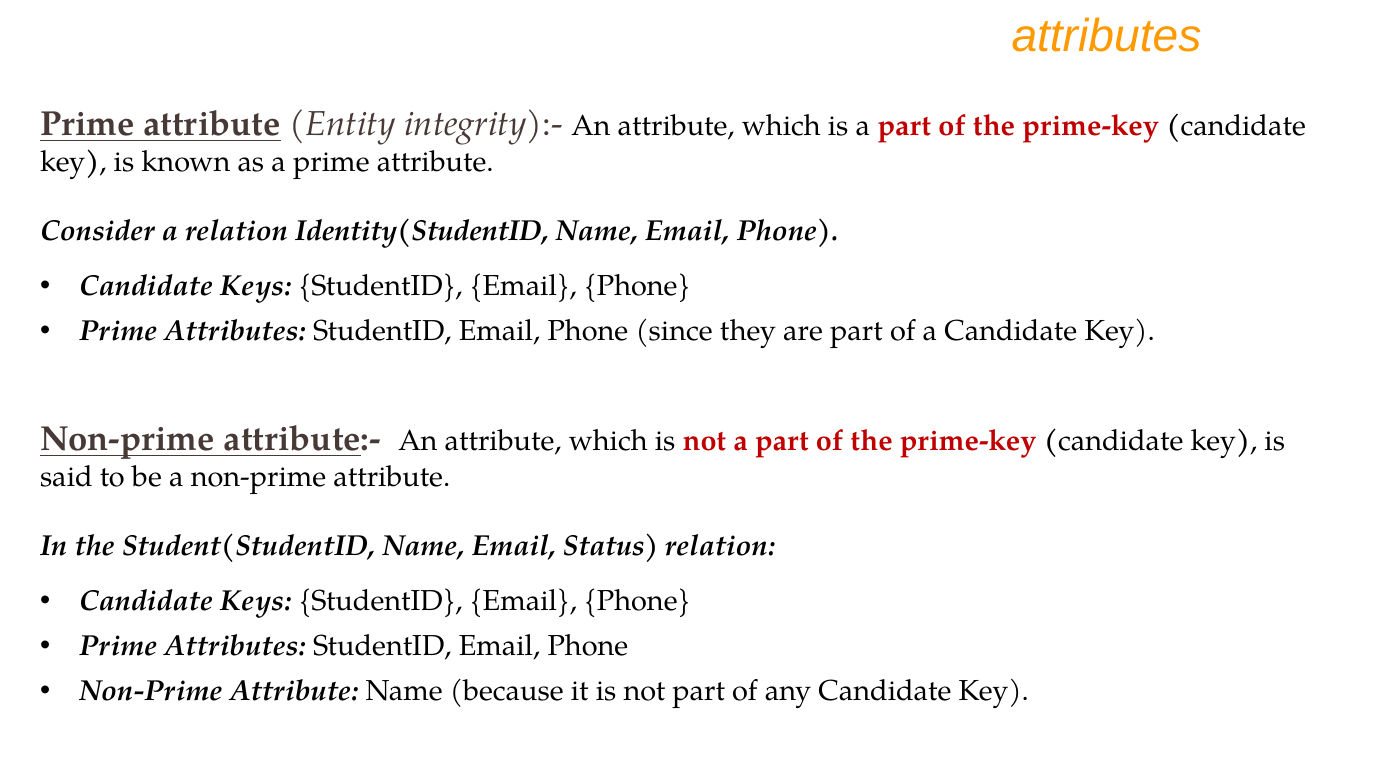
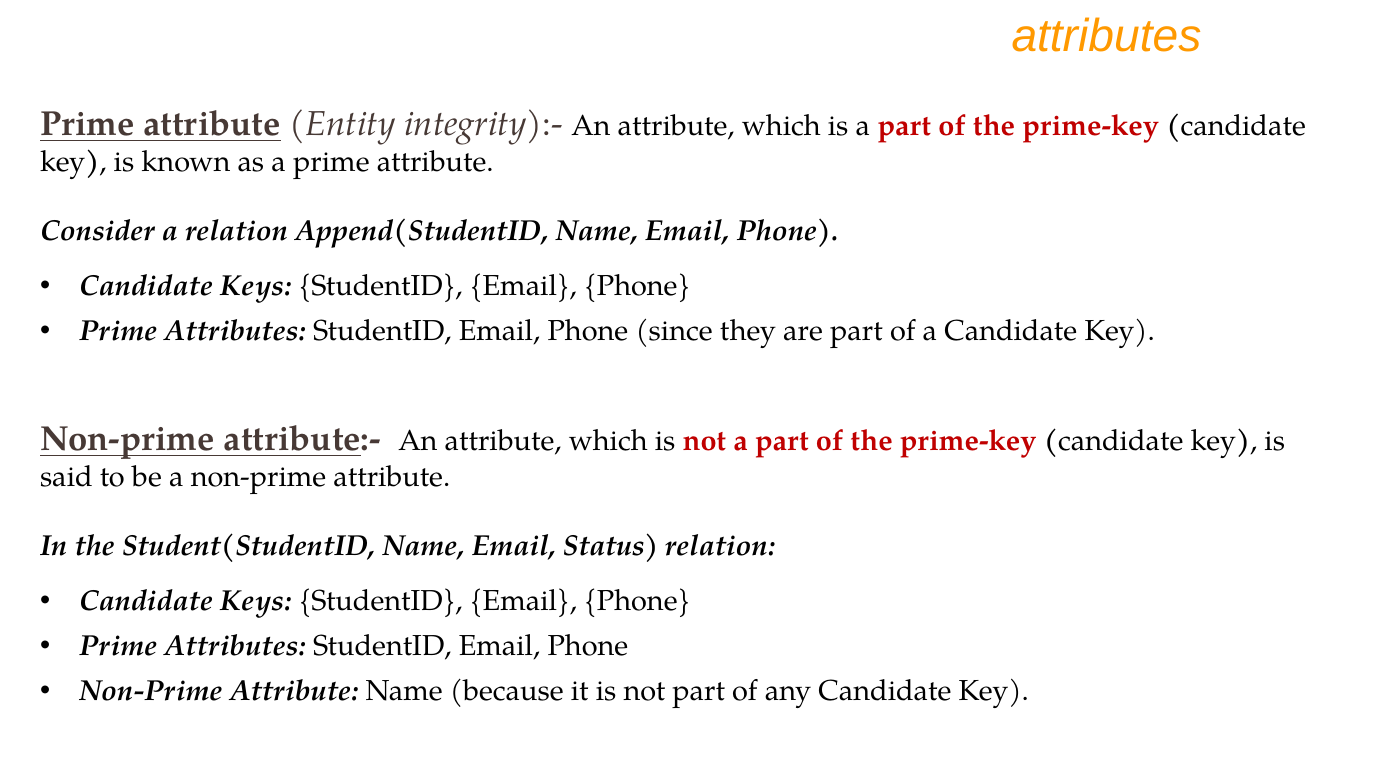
Identity(StudentID: Identity(StudentID -> Append(StudentID
